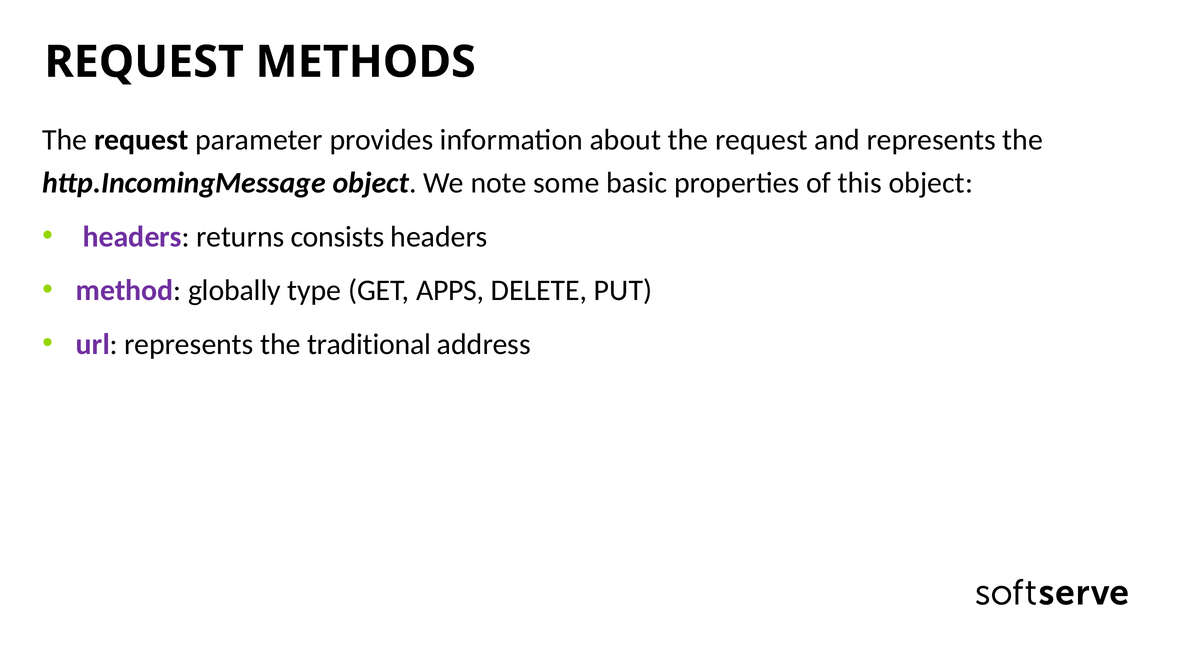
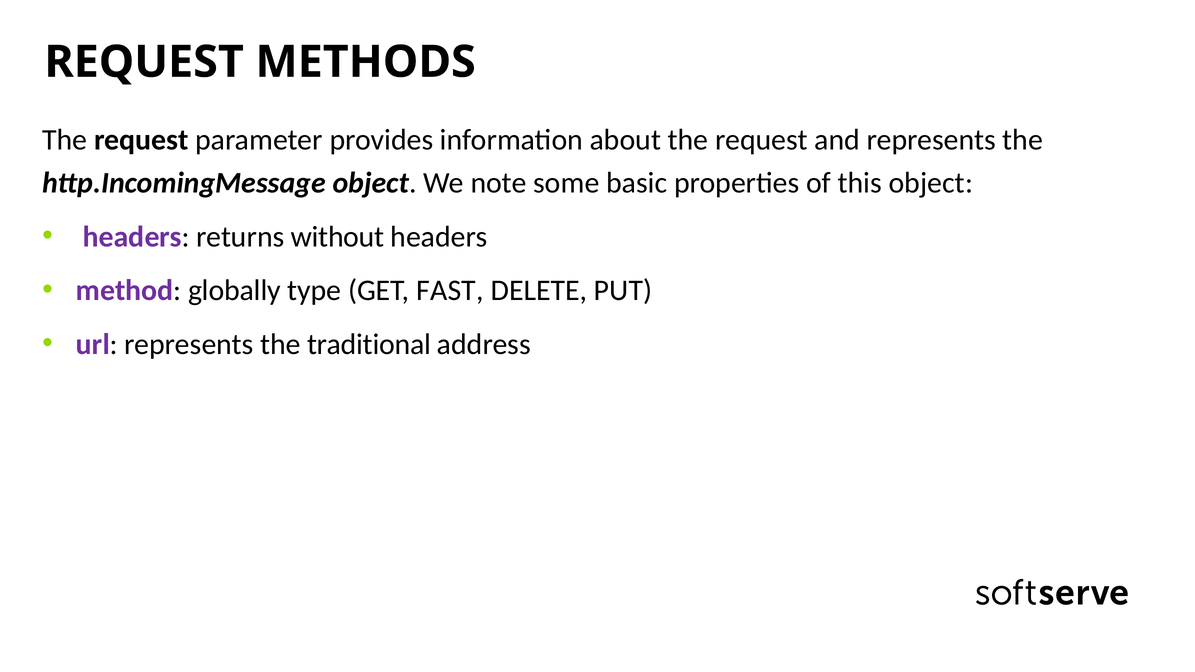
consists: consists -> without
APPS: APPS -> FAST
